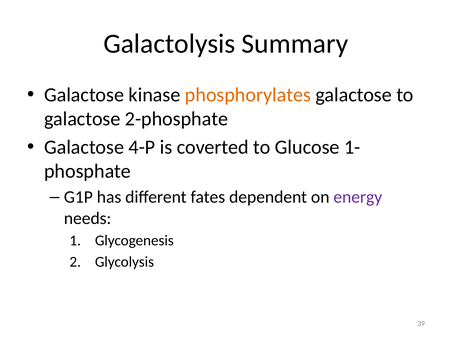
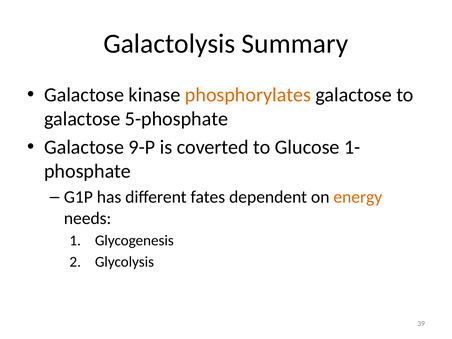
2-phosphate: 2-phosphate -> 5-phosphate
4-P: 4-P -> 9-P
energy colour: purple -> orange
